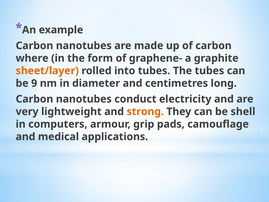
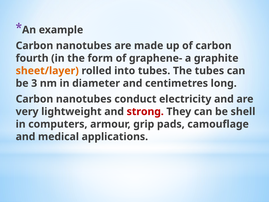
where: where -> fourth
9: 9 -> 3
strong colour: orange -> red
